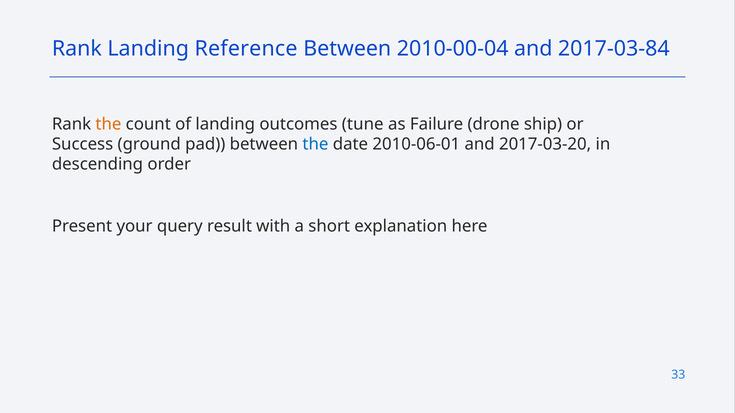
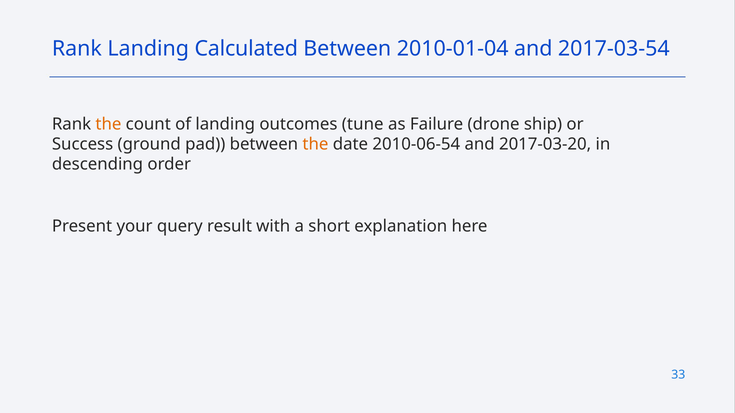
Reference: Reference -> Calculated
2010-00-04: 2010-00-04 -> 2010-01-04
2017-03-84: 2017-03-84 -> 2017-03-54
the at (315, 144) colour: blue -> orange
2010-06-01: 2010-06-01 -> 2010-06-54
